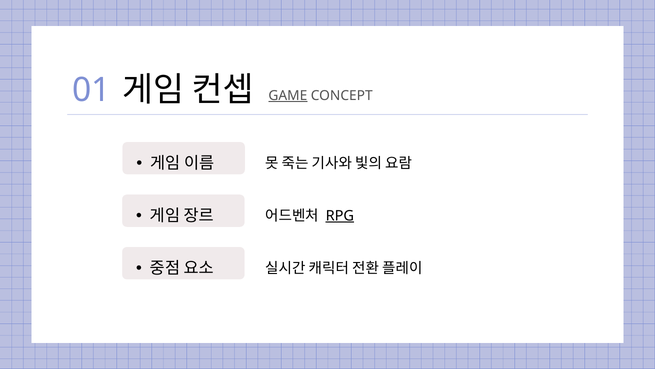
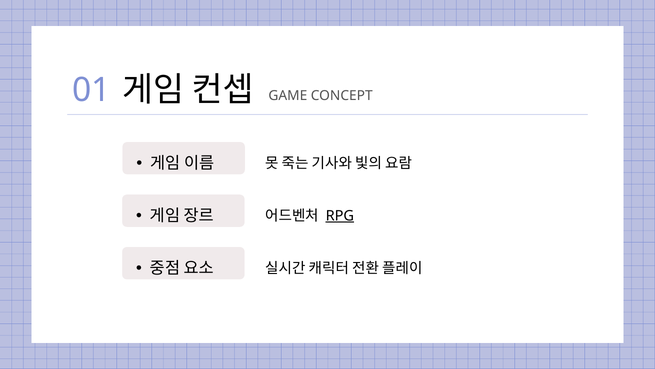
GAME underline: present -> none
